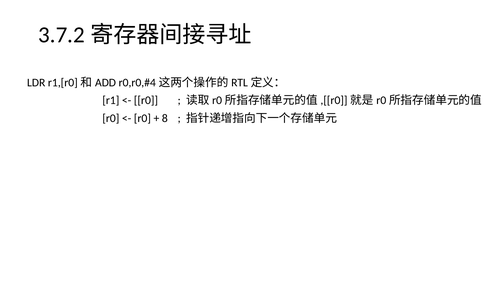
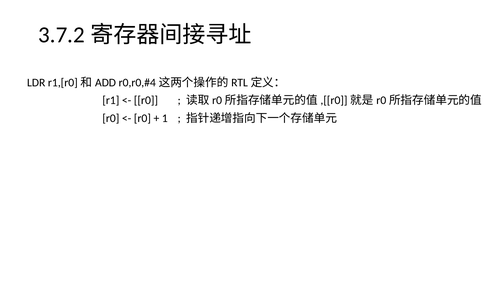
8: 8 -> 1
